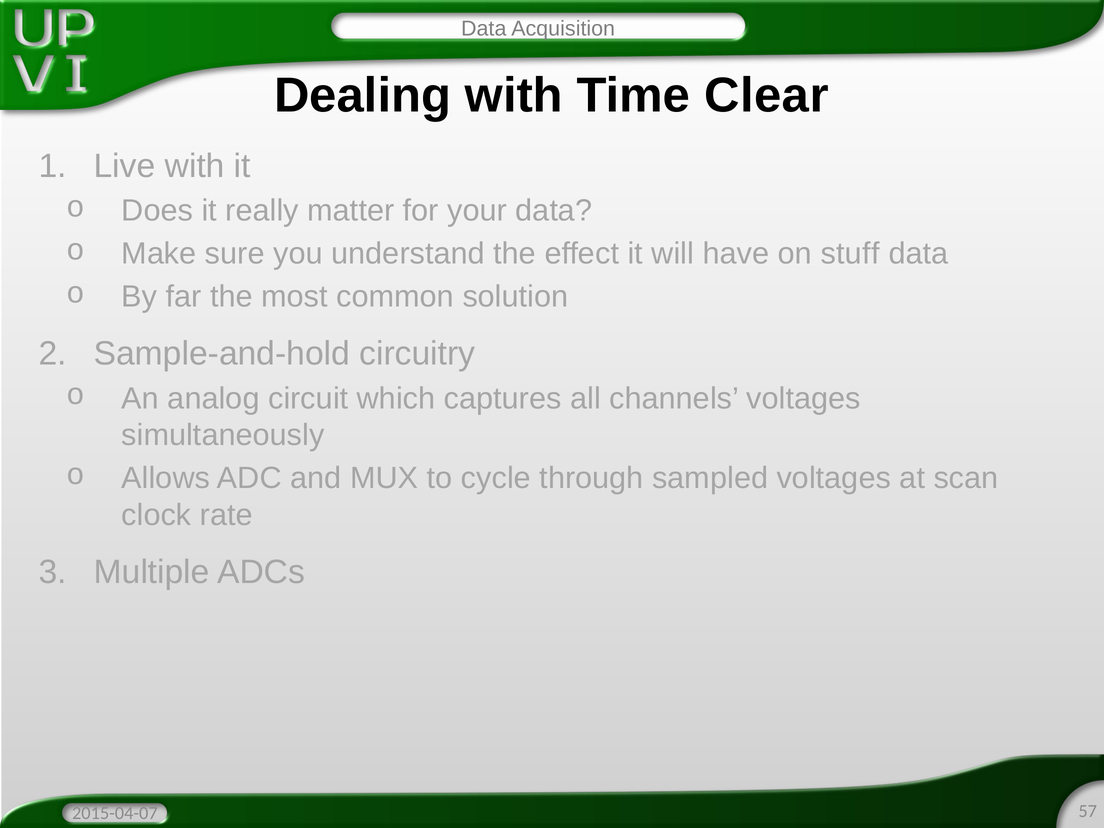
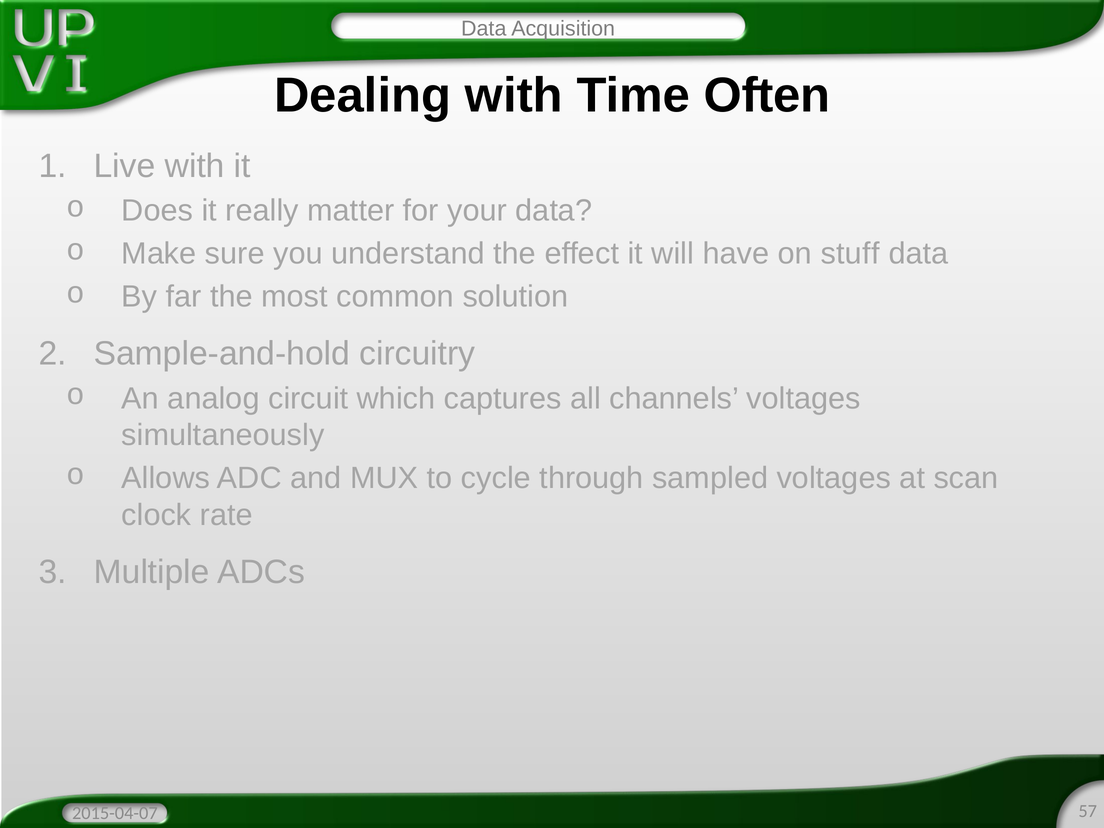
Clear: Clear -> Often
